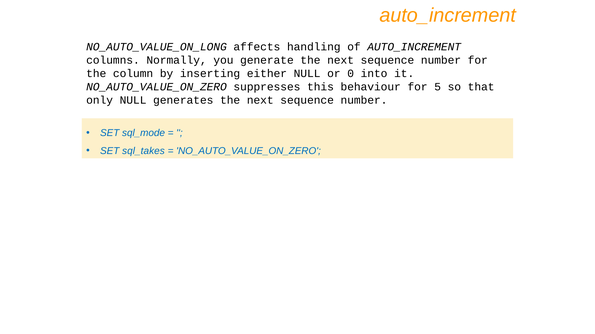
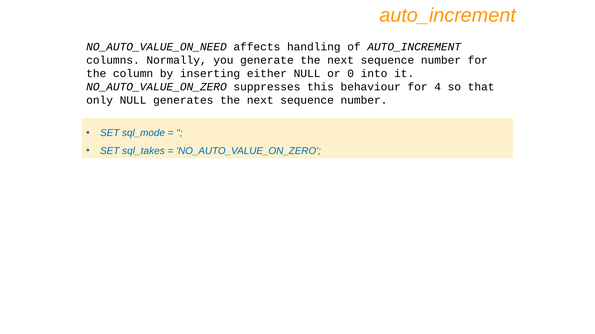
NO_AUTO_VALUE_ON_LONG: NO_AUTO_VALUE_ON_LONG -> NO_AUTO_VALUE_ON_NEED
5: 5 -> 4
